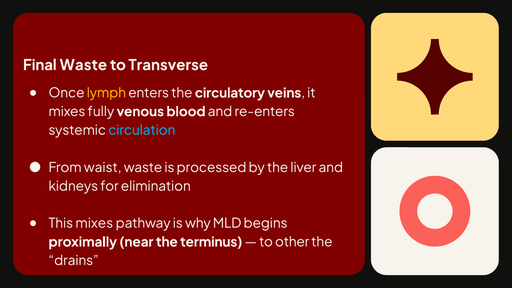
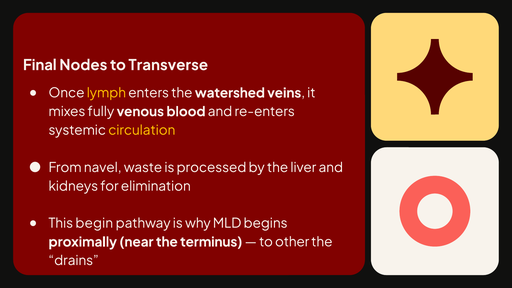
Final Waste: Waste -> Nodes
circulatory: circulatory -> watershed
circulation colour: light blue -> yellow
waist: waist -> navel
This mixes: mixes -> begin
